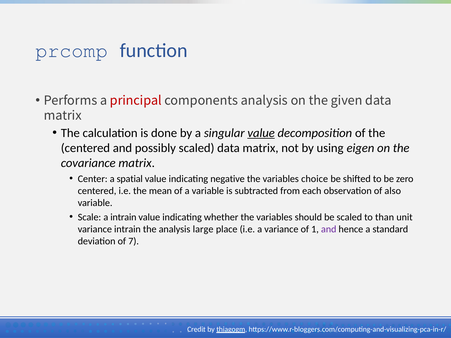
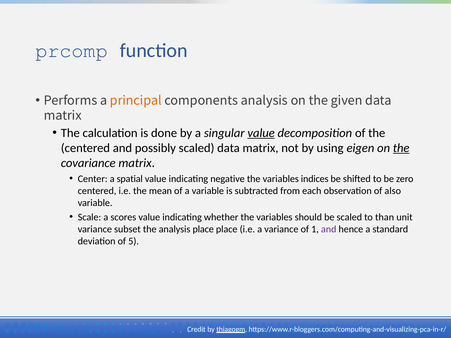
principal colour: red -> orange
the at (401, 148) underline: none -> present
choice: choice -> indices
a intrain: intrain -> scores
variance intrain: intrain -> subset
analysis large: large -> place
7: 7 -> 5
